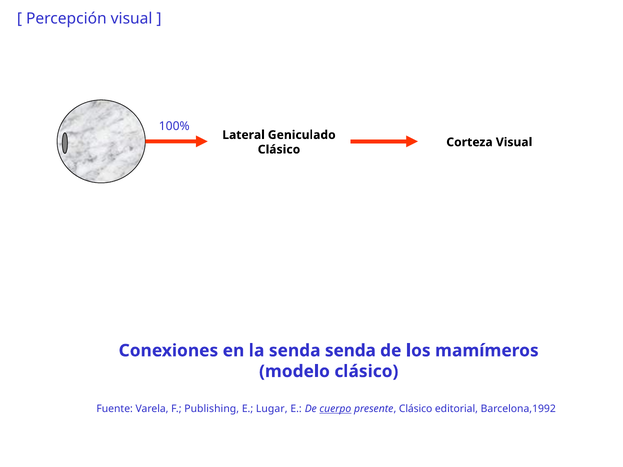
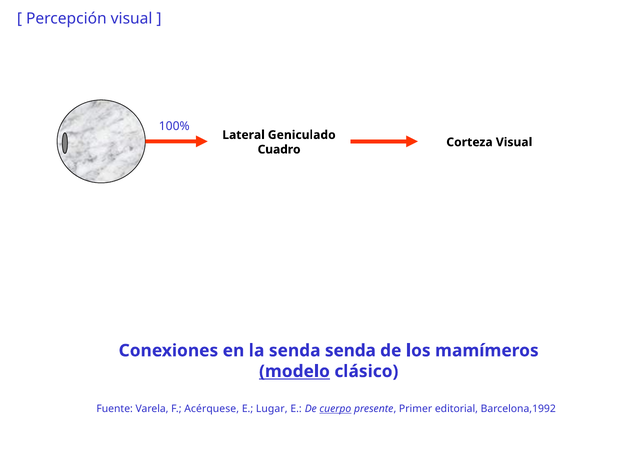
Clásico at (279, 150): Clásico -> Cuadro
modelo underline: none -> present
Publishing: Publishing -> Acérquese
presente Clásico: Clásico -> Primer
